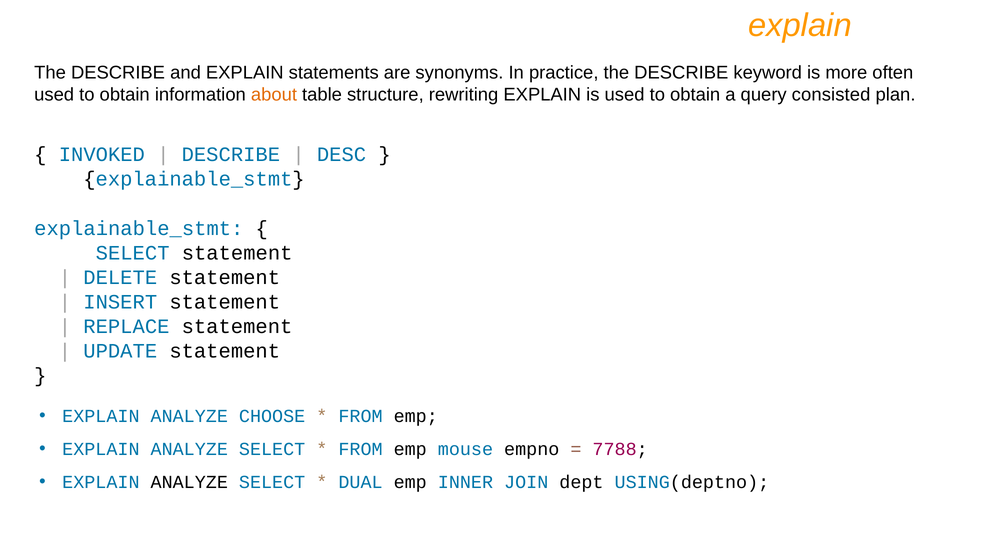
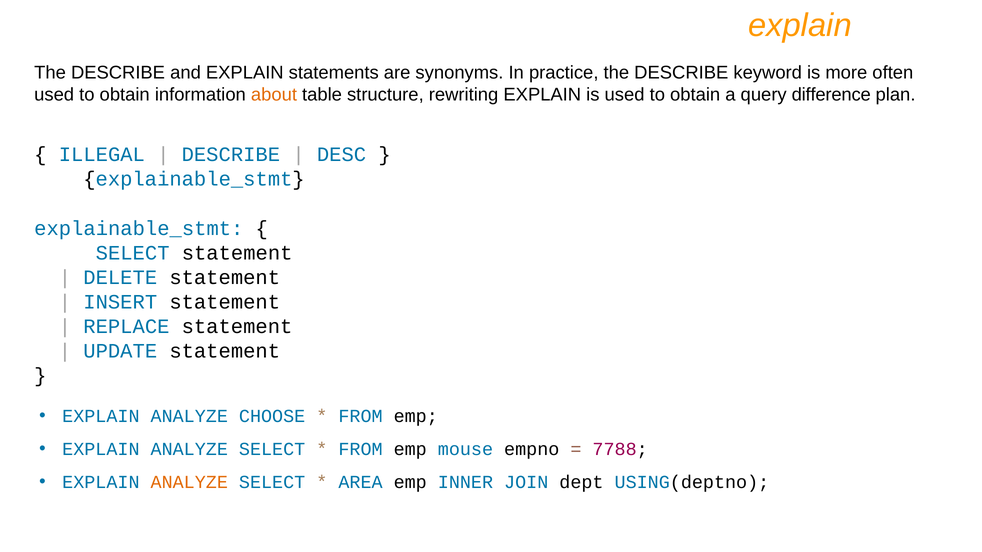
consisted: consisted -> difference
INVOKED: INVOKED -> ILLEGAL
ANALYZE at (189, 483) colour: black -> orange
DUAL: DUAL -> AREA
